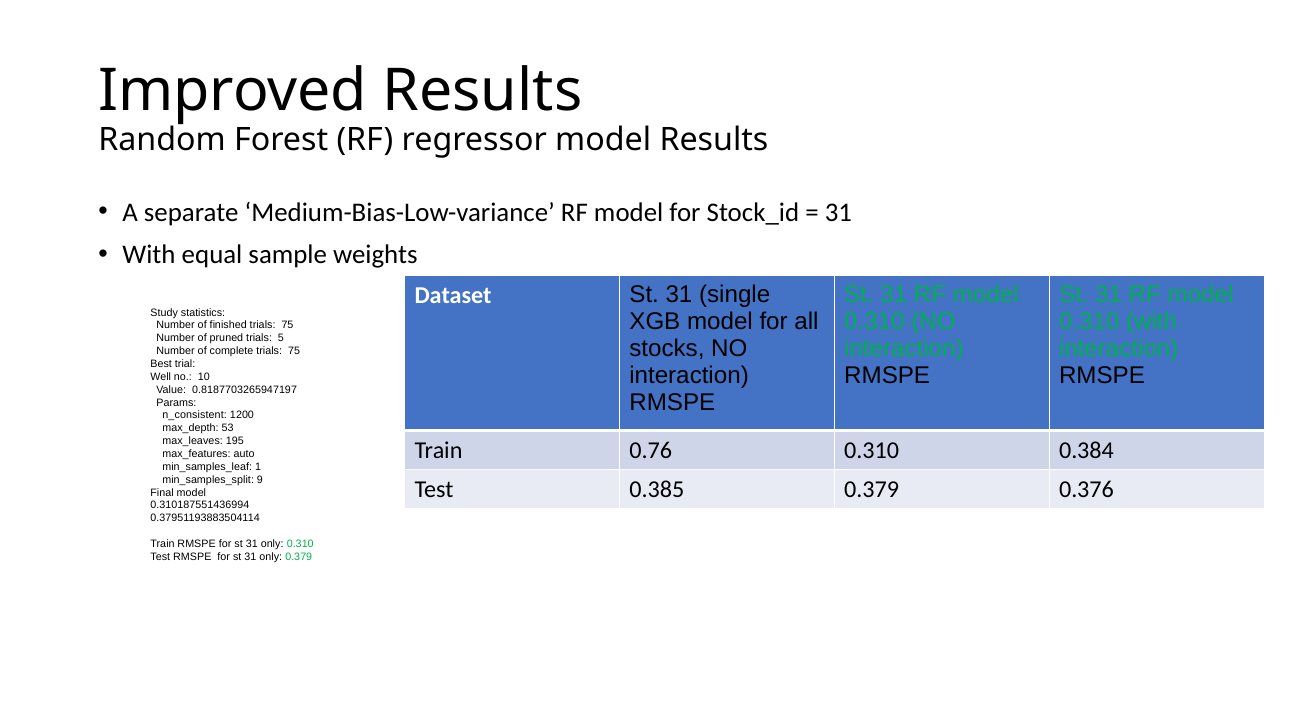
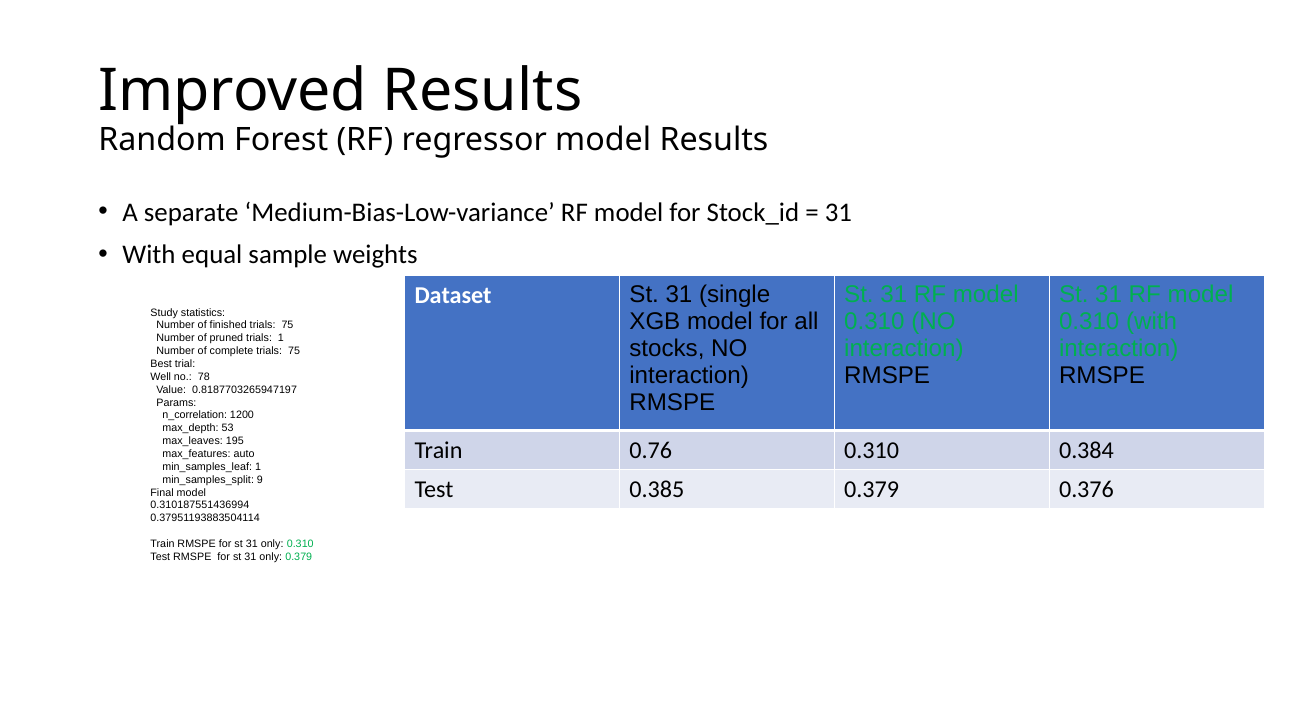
trials 5: 5 -> 1
10: 10 -> 78
n_consistent: n_consistent -> n_correlation
